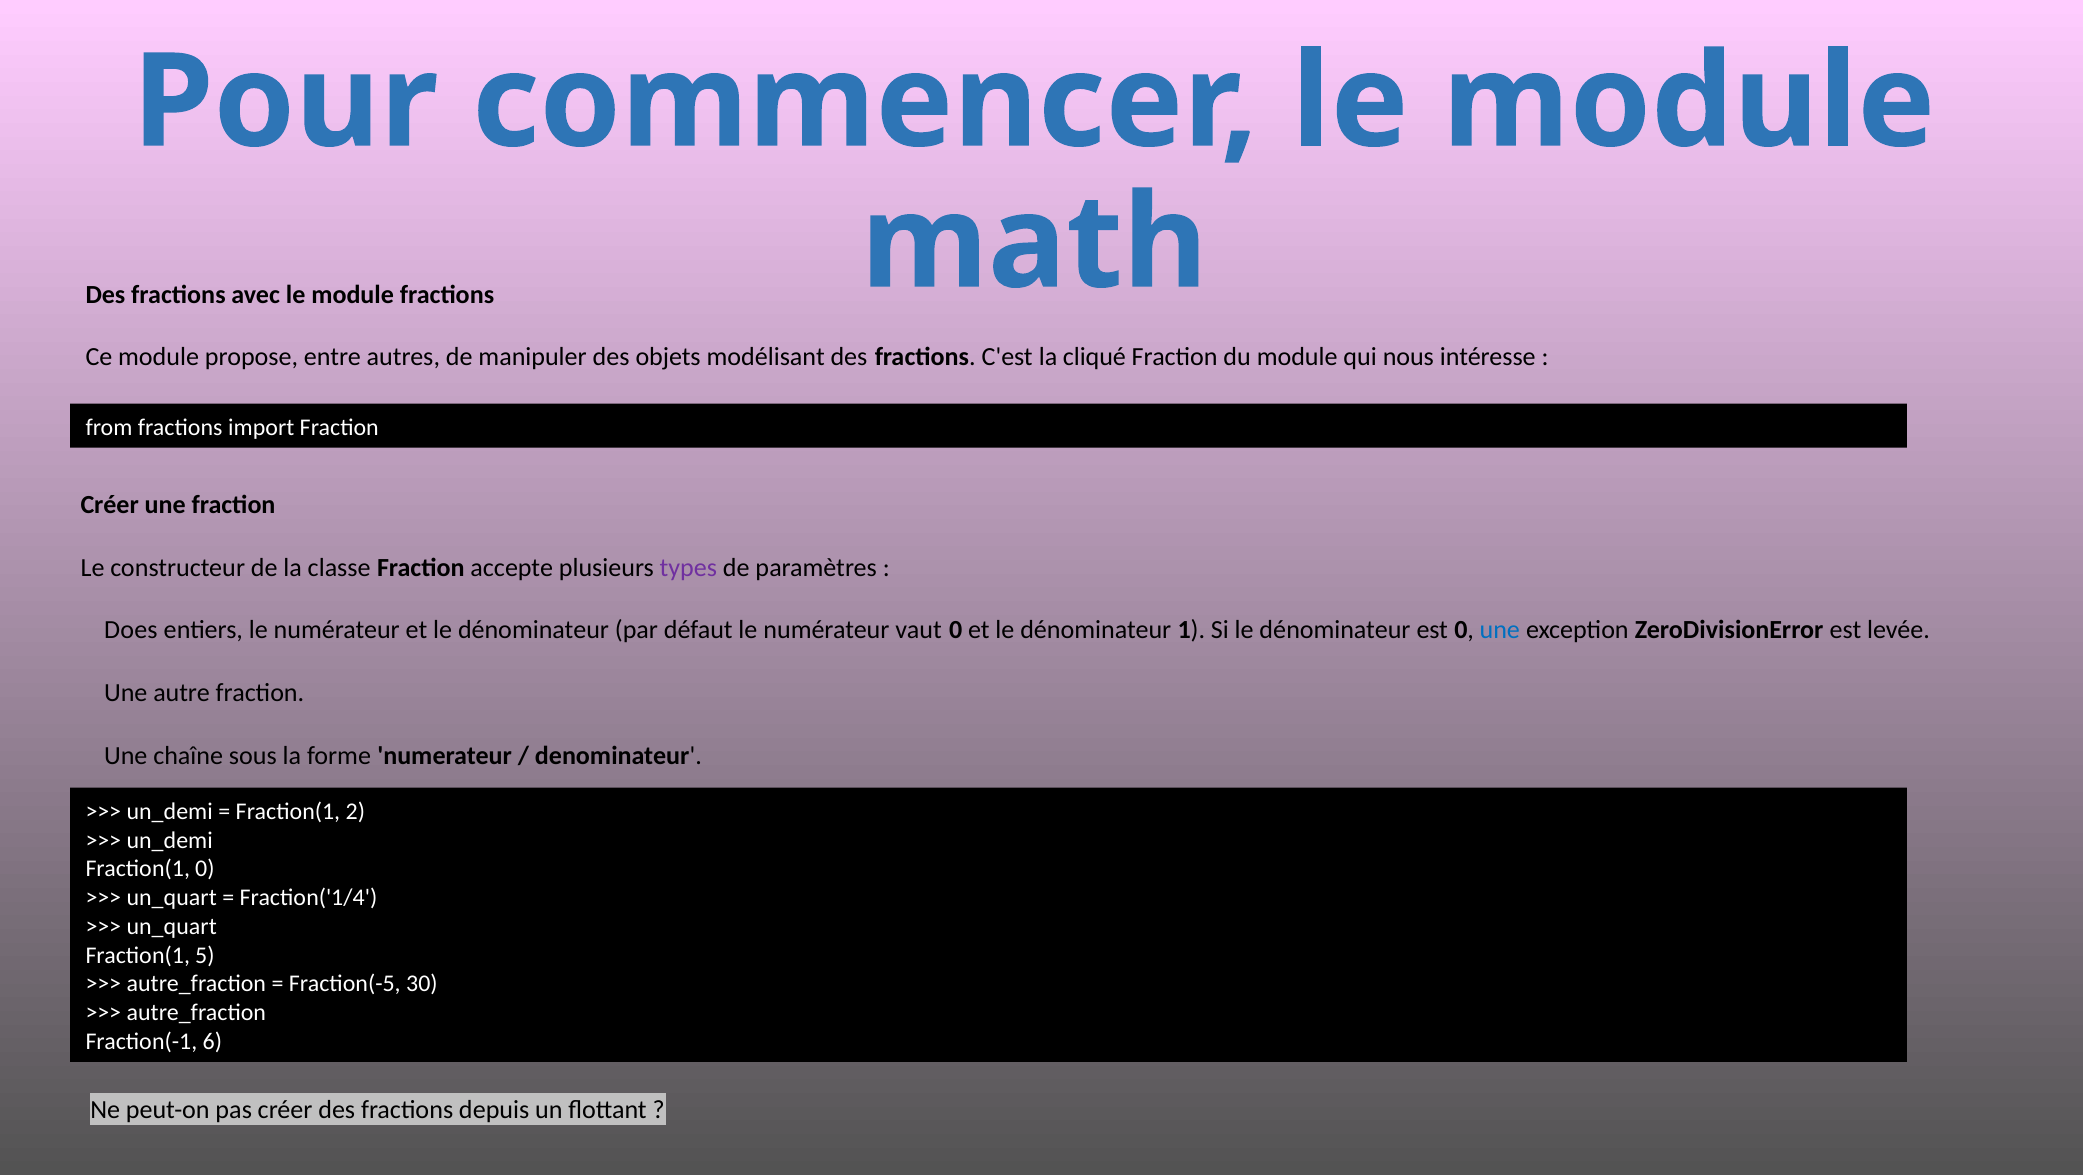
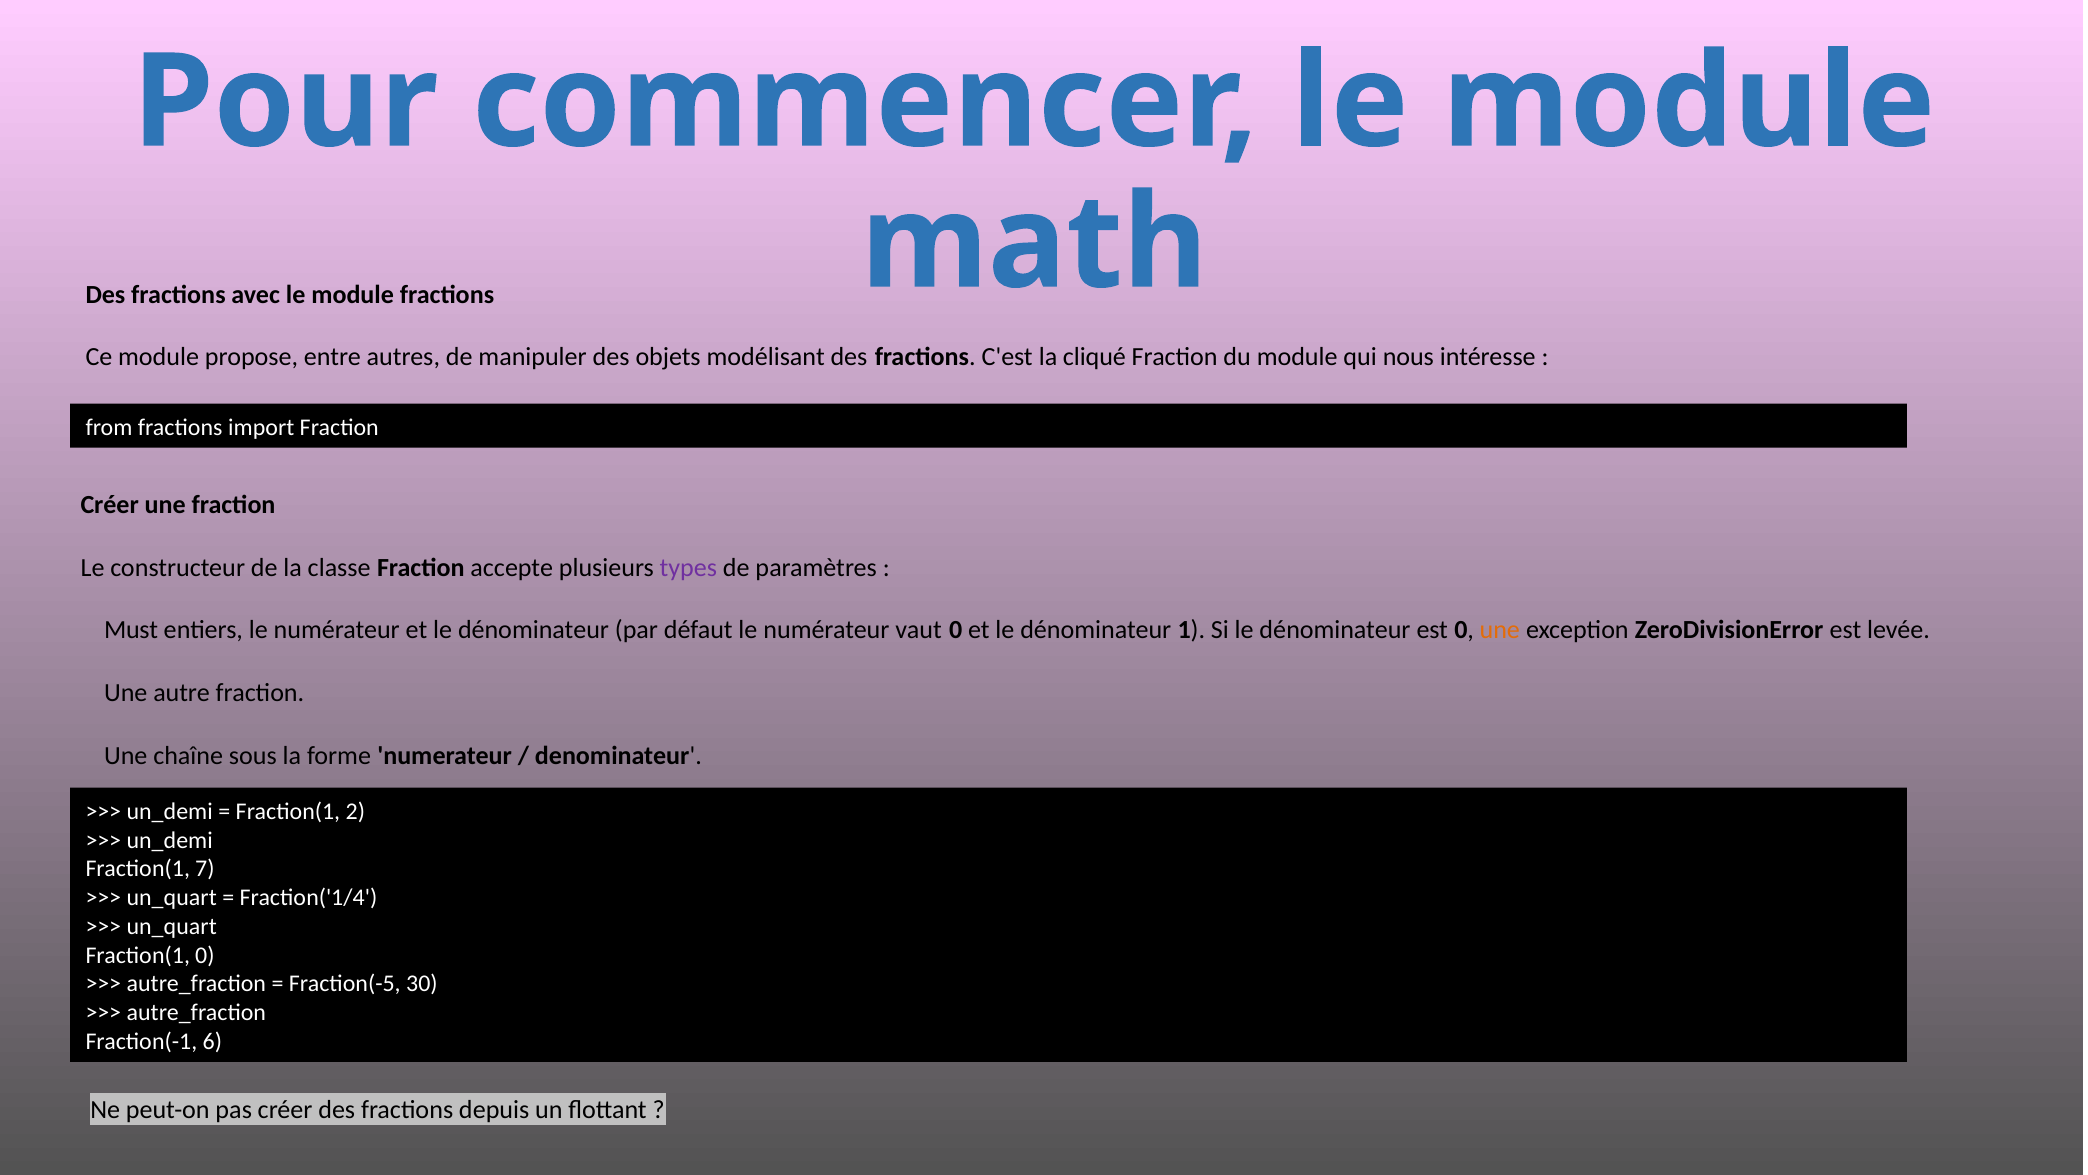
Does: Does -> Must
une at (1500, 630) colour: blue -> orange
Fraction(1 0: 0 -> 7
Fraction(1 5: 5 -> 0
